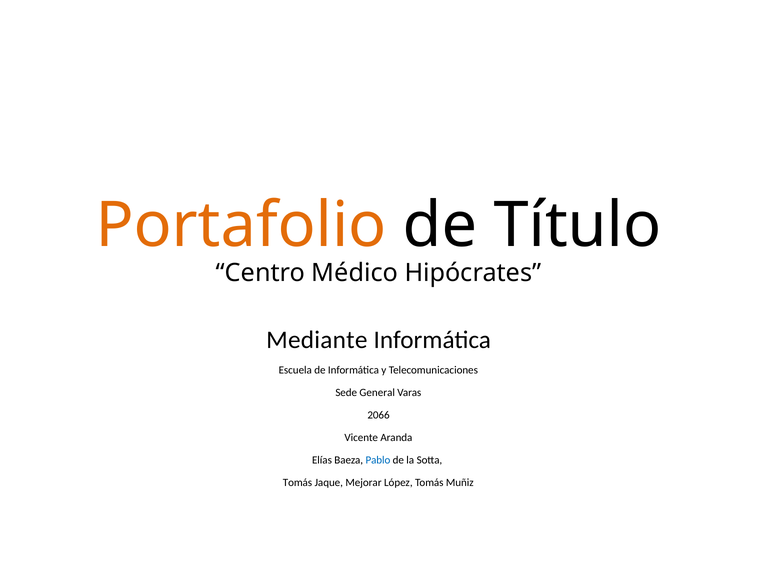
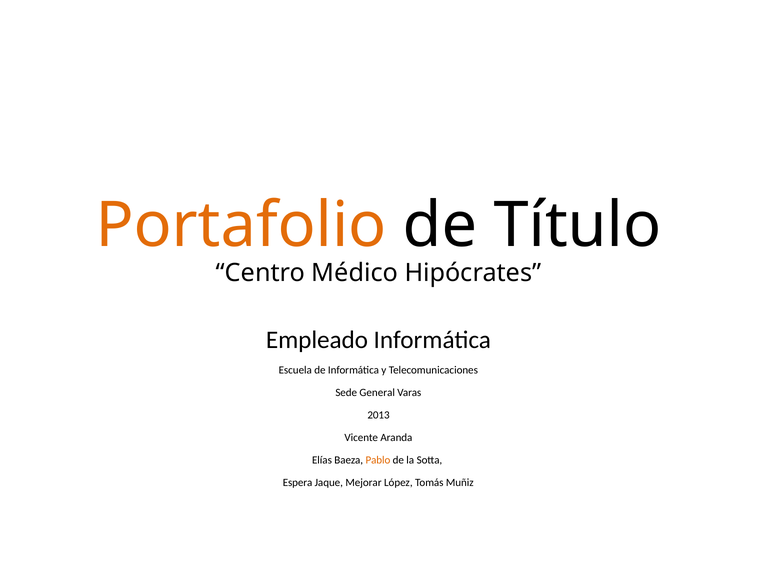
Mediante: Mediante -> Empleado
2066: 2066 -> 2013
Pablo colour: blue -> orange
Tomás at (298, 482): Tomás -> Espera
